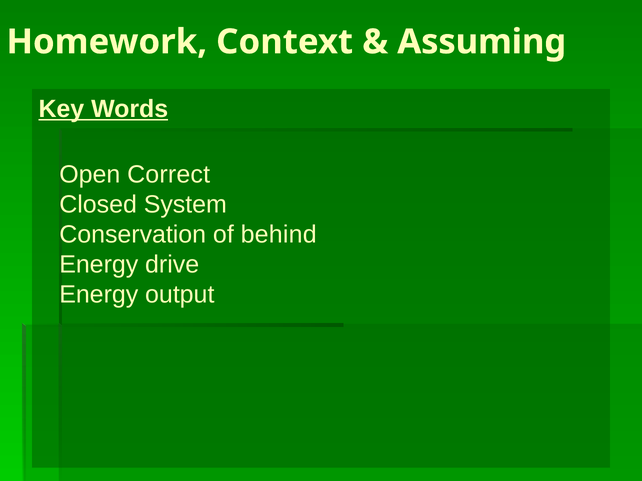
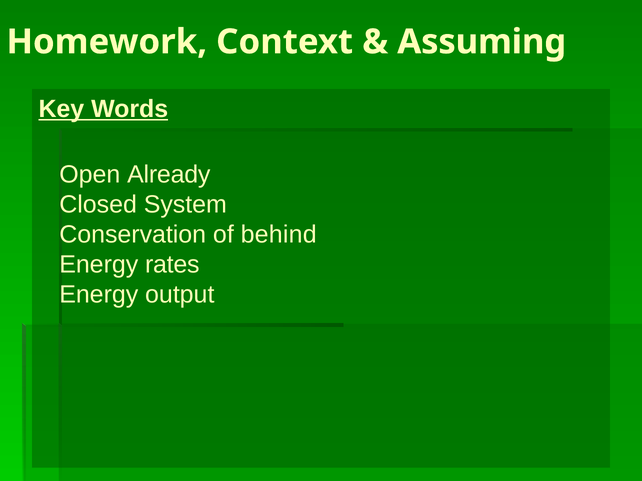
Correct: Correct -> Already
drive: drive -> rates
